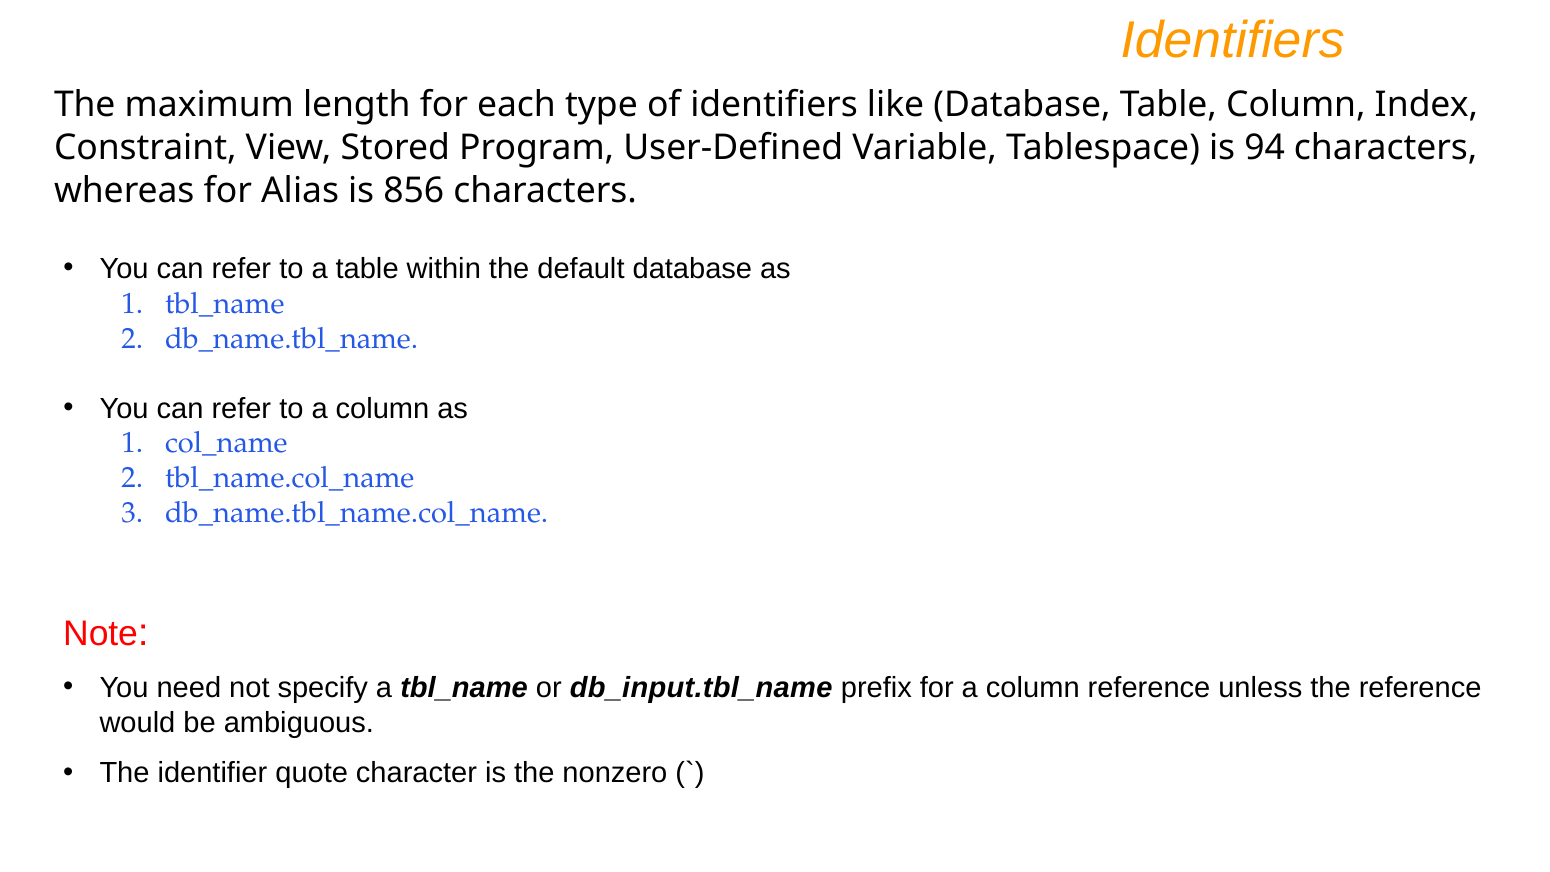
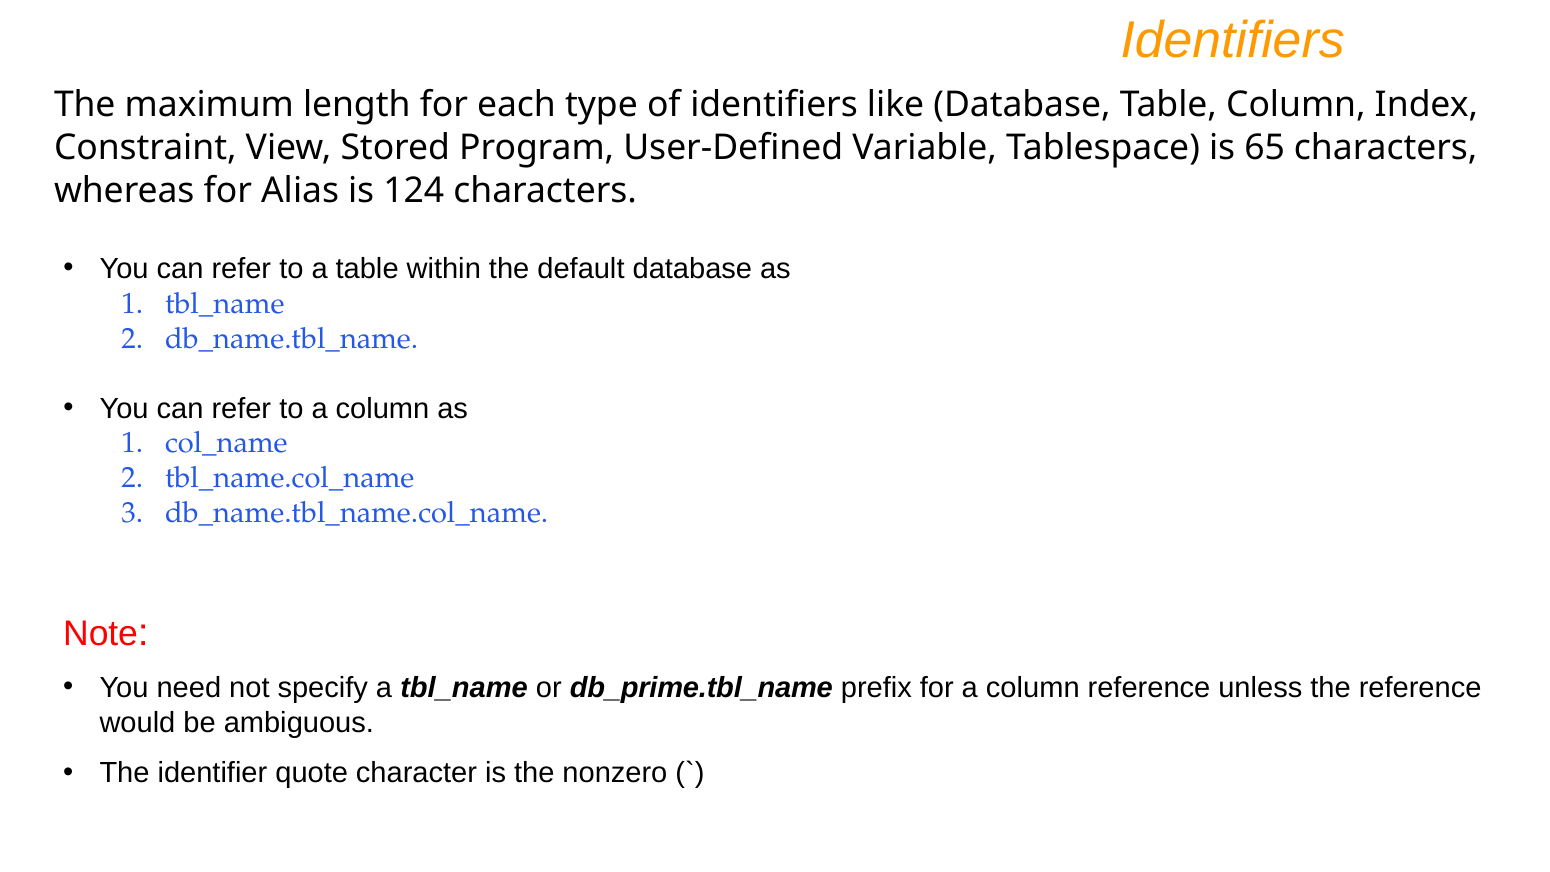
94: 94 -> 65
856: 856 -> 124
db_input.tbl_name: db_input.tbl_name -> db_prime.tbl_name
